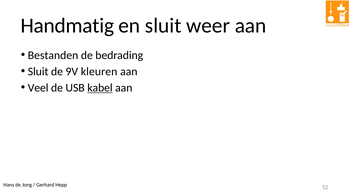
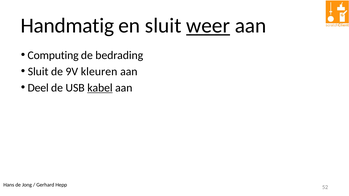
weer underline: none -> present
Bestanden: Bestanden -> Computing
Veel: Veel -> Deel
